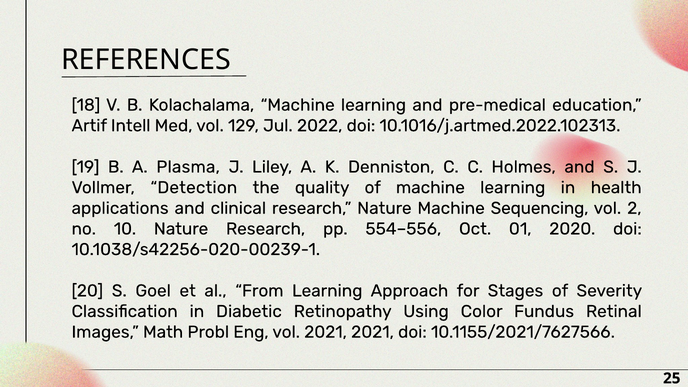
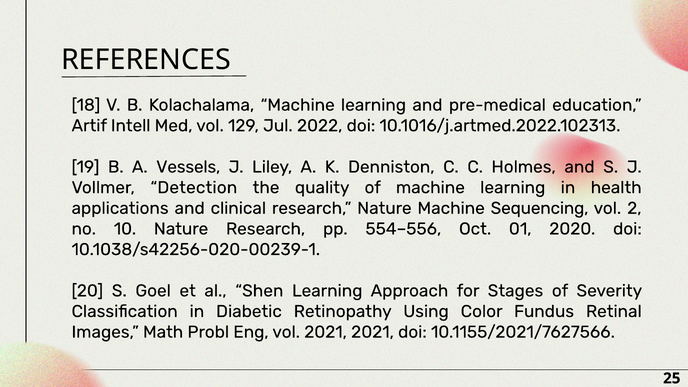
Plasma: Plasma -> Vessels
From: From -> Shen
